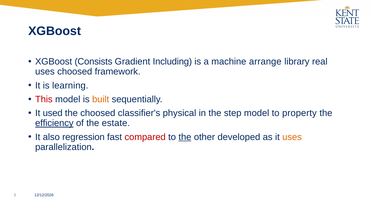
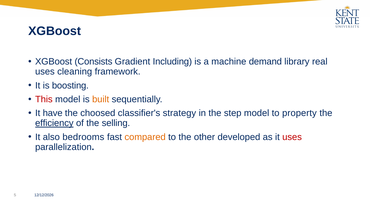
arrange: arrange -> demand
uses choosed: choosed -> cleaning
learning: learning -> boosting
used: used -> have
physical: physical -> strategy
estate: estate -> selling
regression: regression -> bedrooms
compared colour: red -> orange
the at (185, 137) underline: present -> none
uses at (292, 137) colour: orange -> red
